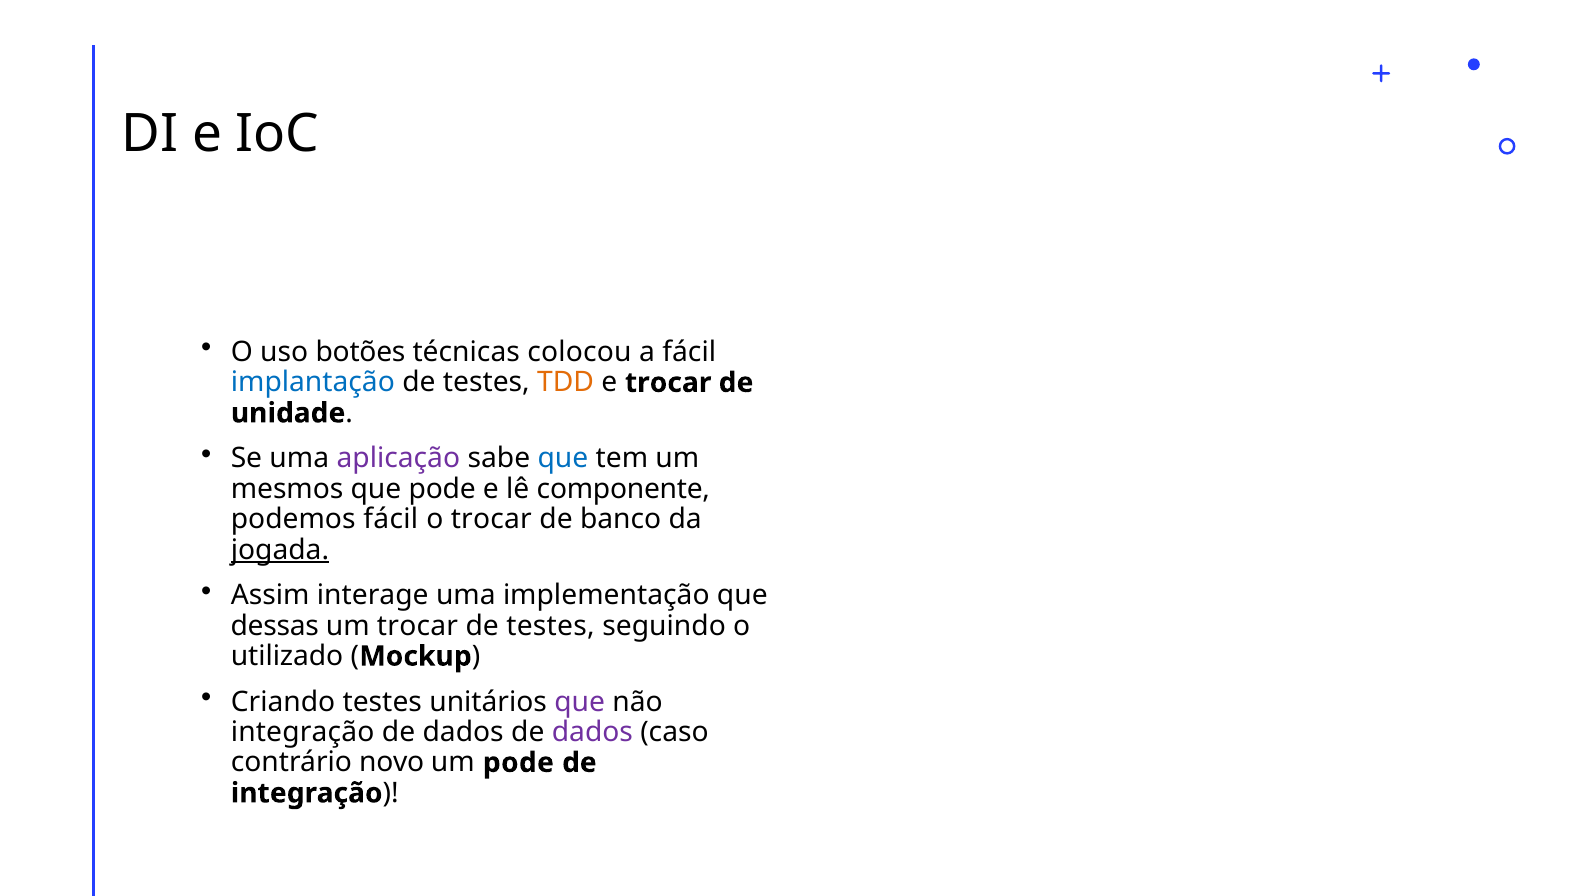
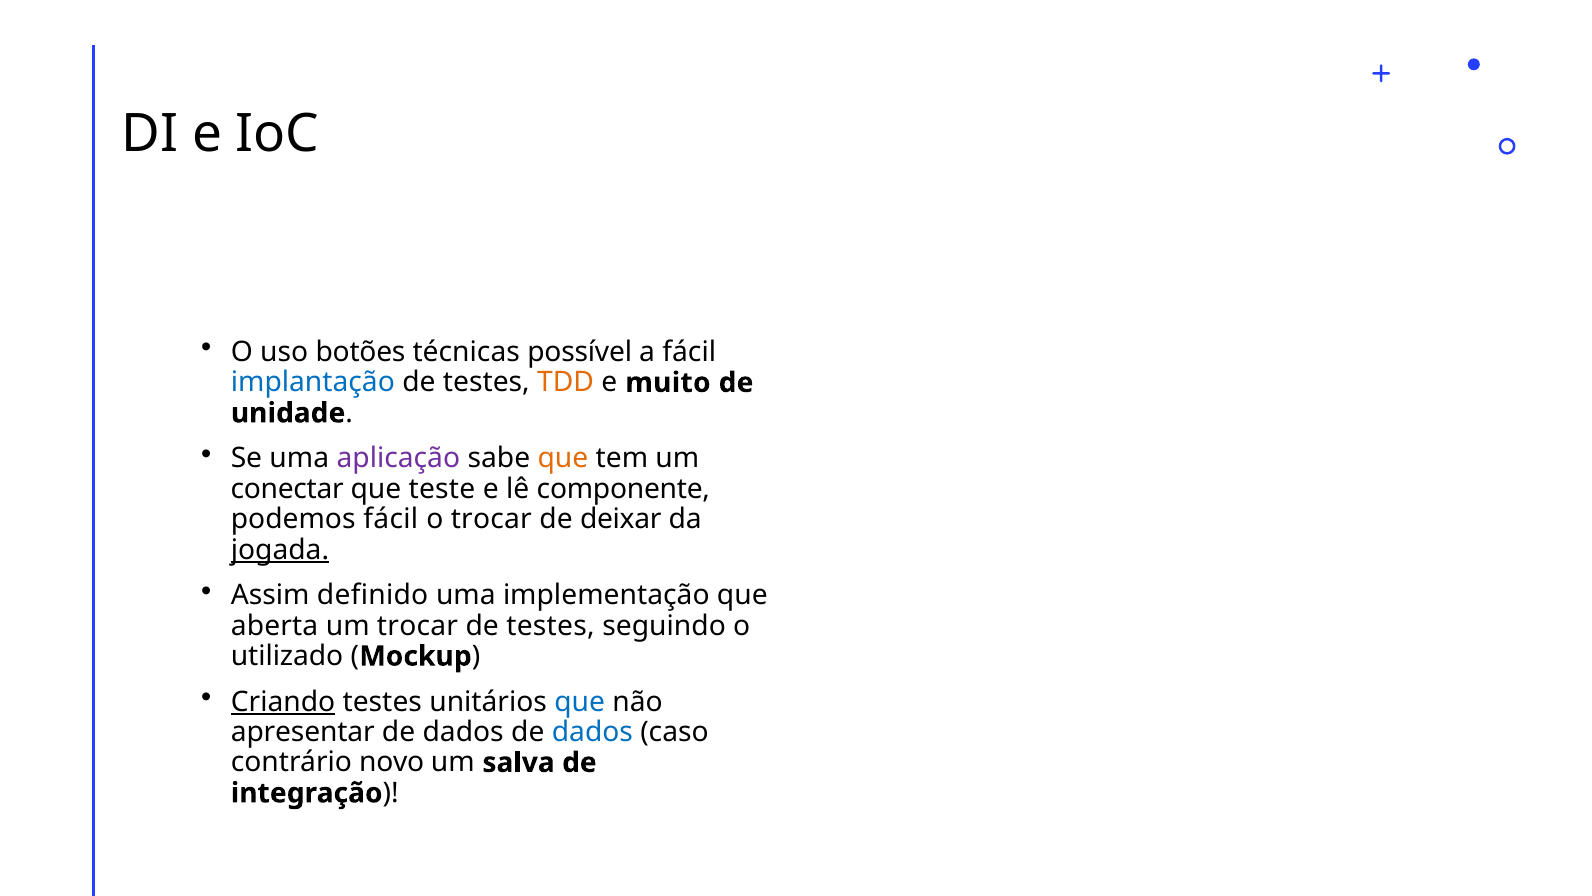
colocou: colocou -> possível
e trocar: trocar -> muito
que at (563, 458) colour: blue -> orange
mesmos: mesmos -> conectar
que pode: pode -> teste
banco: banco -> deixar
interage: interage -> definido
dessas: dessas -> aberta
Criando underline: none -> present
que at (580, 701) colour: purple -> blue
integração at (303, 732): integração -> apresentar
dados at (592, 732) colour: purple -> blue
um pode: pode -> salva
